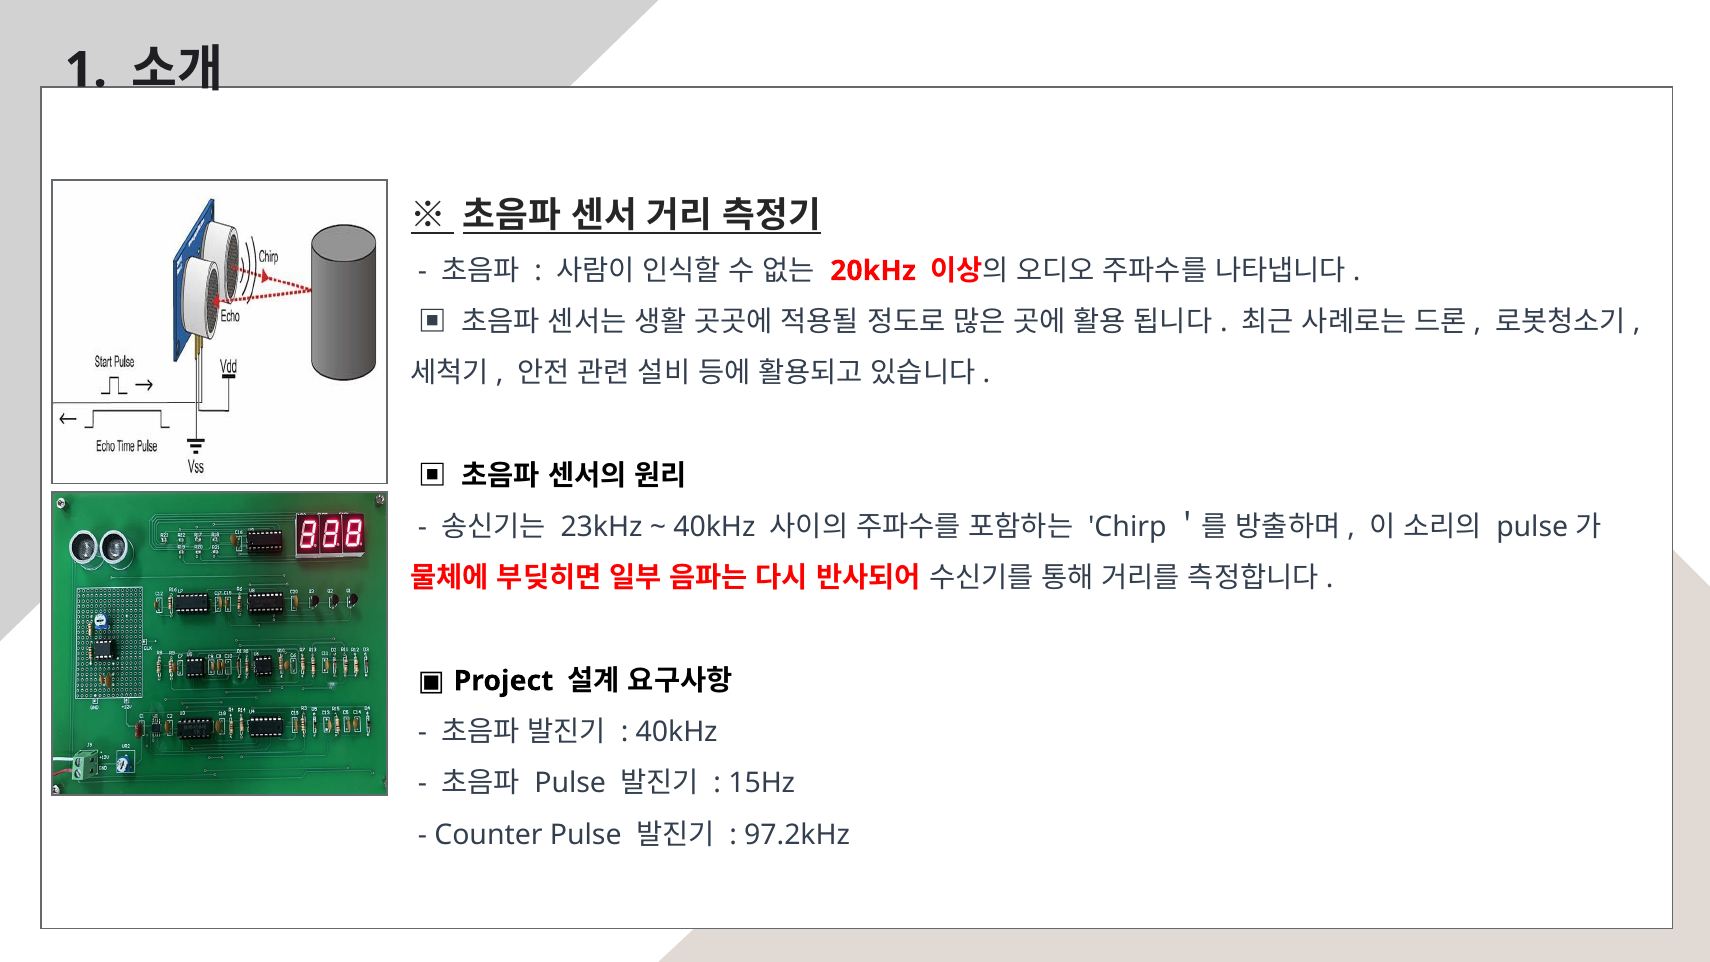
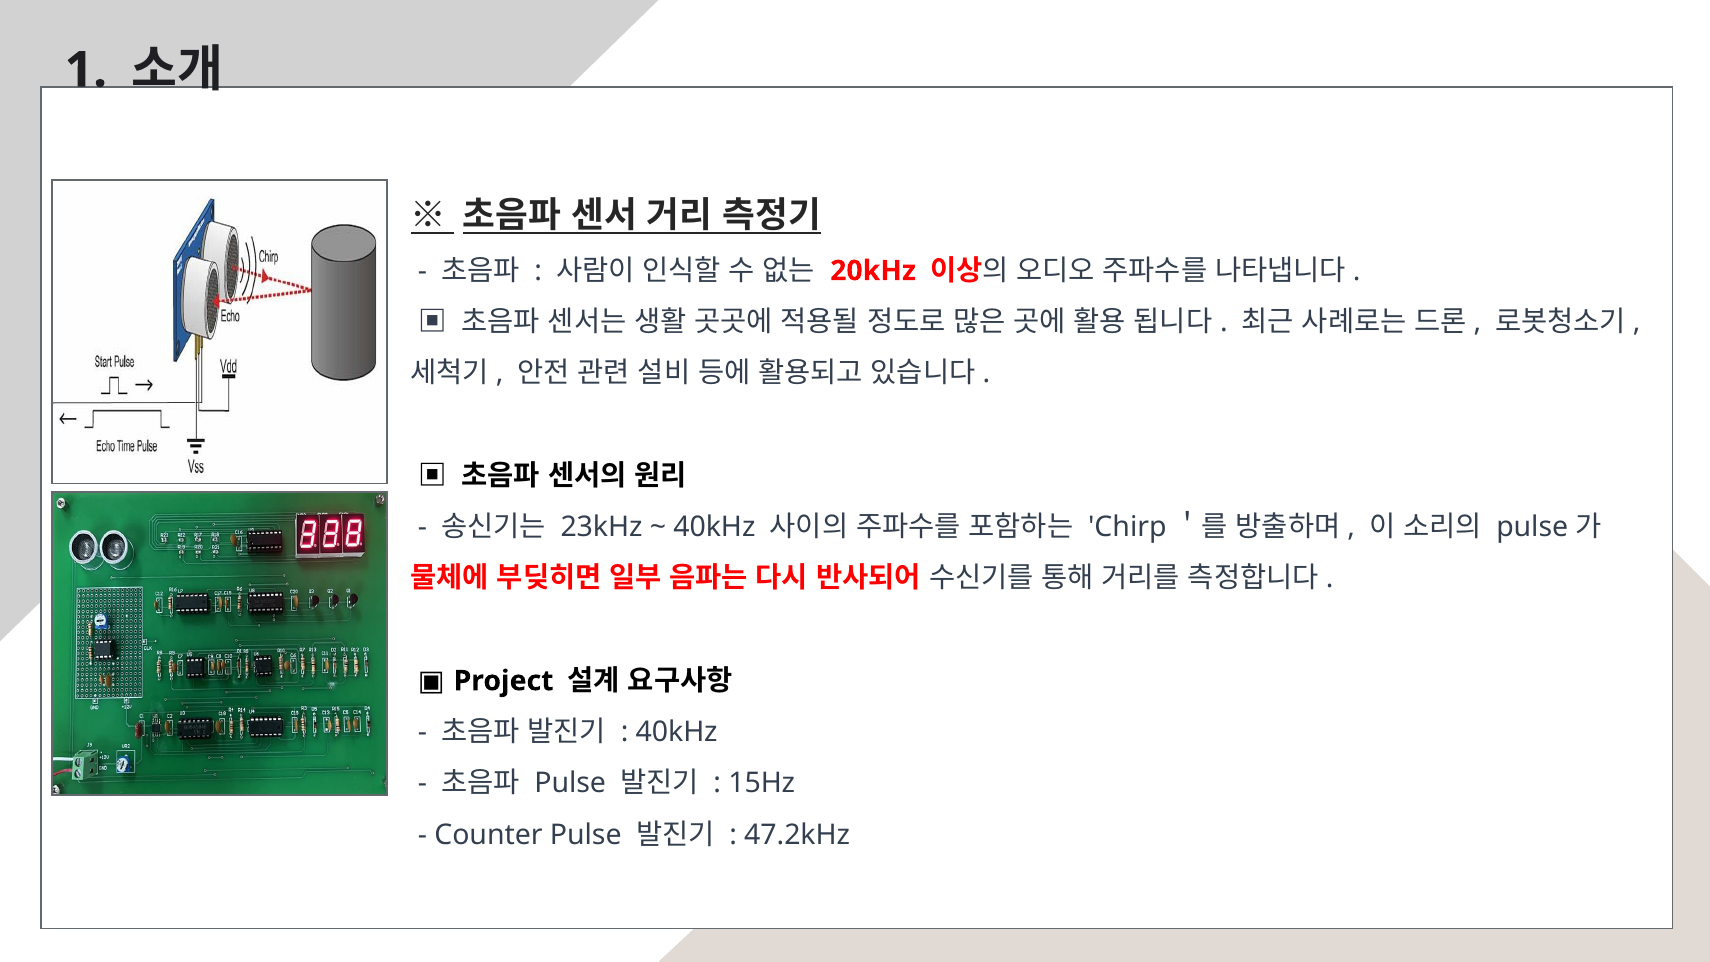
97.2kHz: 97.2kHz -> 47.2kHz
